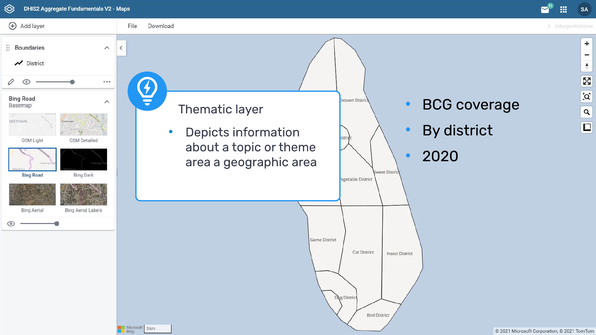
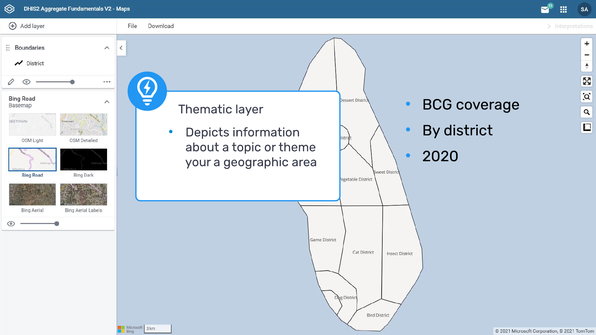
area at (198, 162): area -> your
